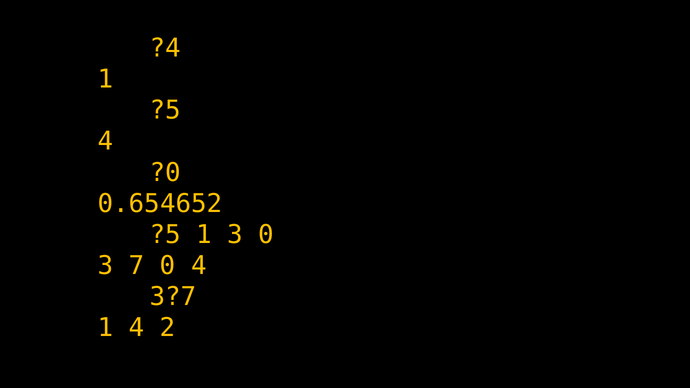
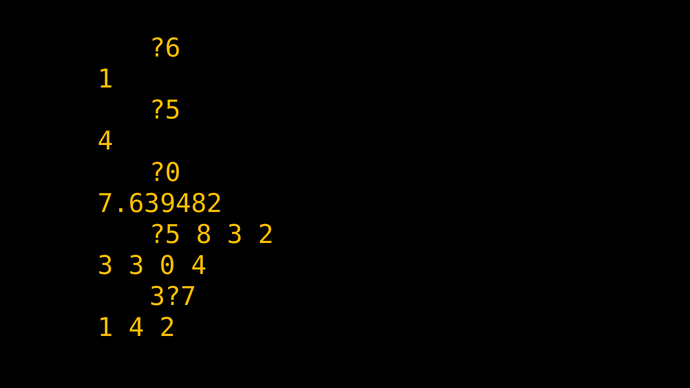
?4: ?4 -> ?6
0.654652: 0.654652 -> 7.639482
?5 1: 1 -> 8
3 0: 0 -> 2
3 7: 7 -> 3
